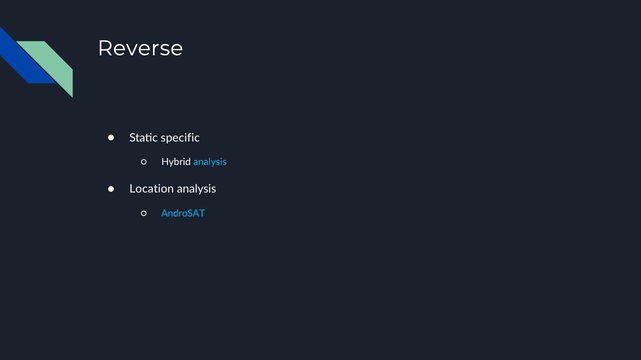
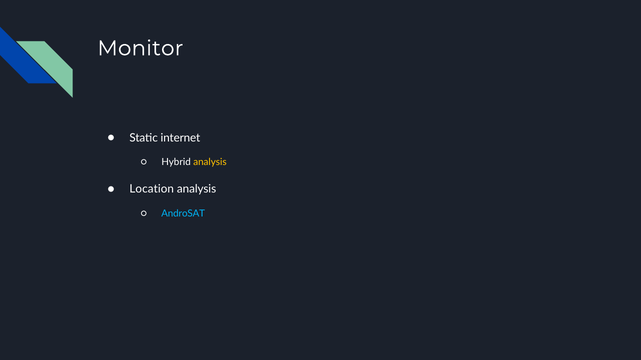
Reverse: Reverse -> Monitor
specific: specific -> internet
analysis at (210, 162) colour: light blue -> yellow
